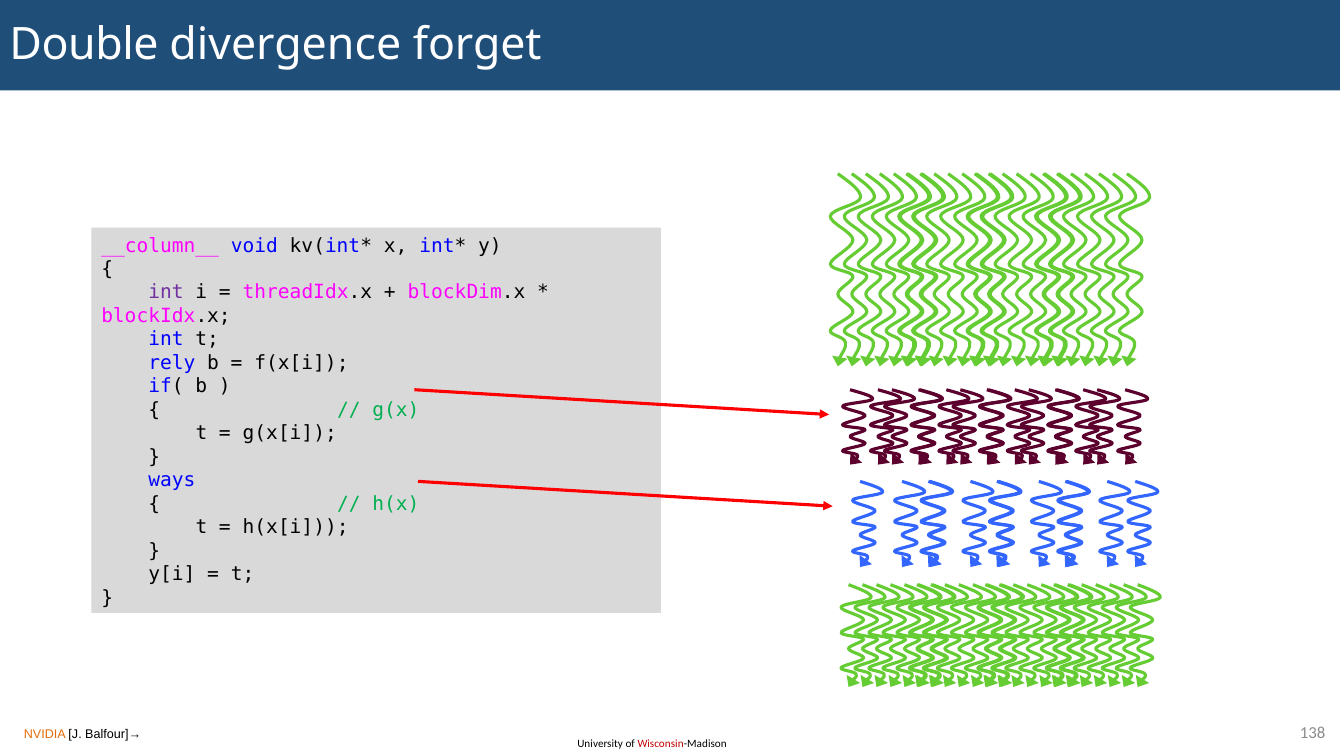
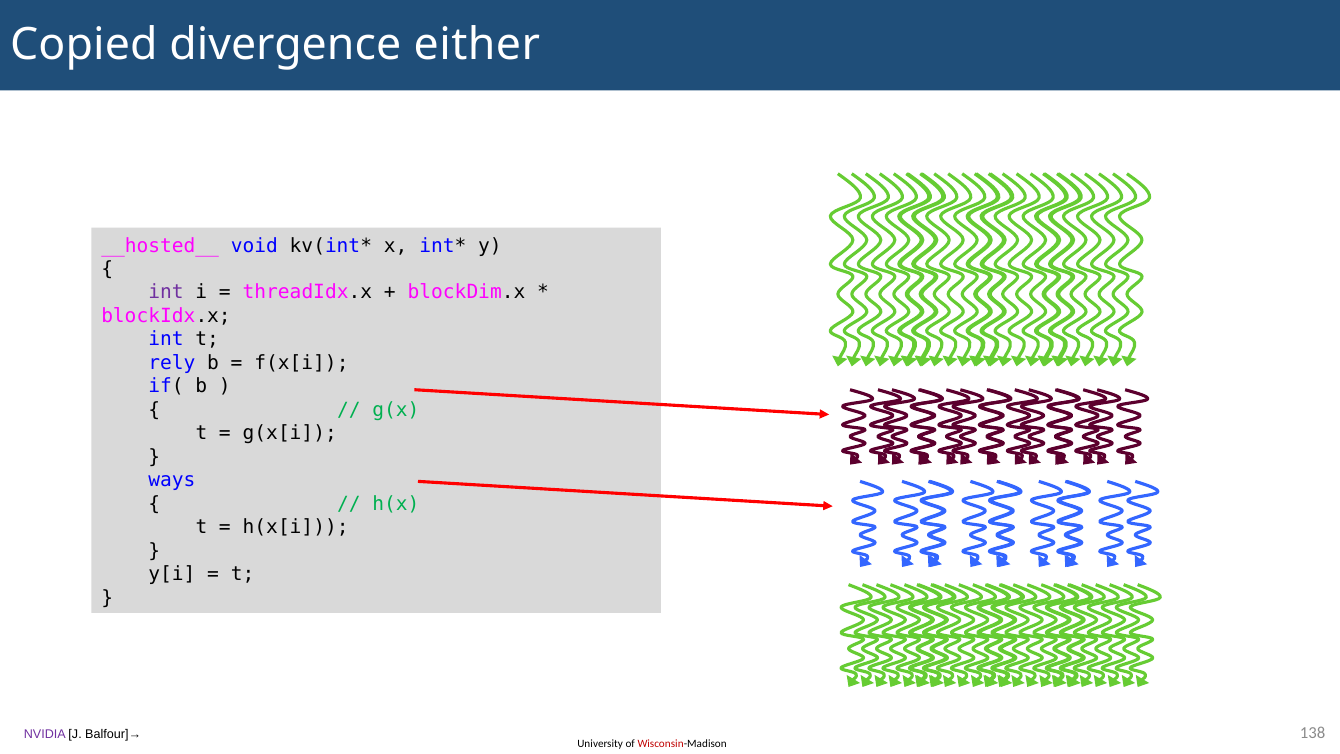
Double: Double -> Copied
forget: forget -> either
__column__: __column__ -> __hosted__
NVIDIA colour: orange -> purple
